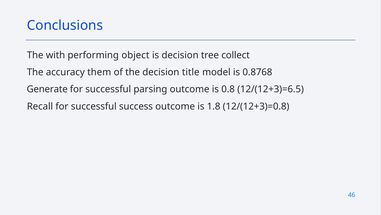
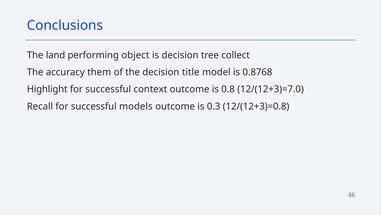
with: with -> land
Generate: Generate -> Highlight
parsing: parsing -> context
12/(12+3)=6.5: 12/(12+3)=6.5 -> 12/(12+3)=7.0
success: success -> models
1.8: 1.8 -> 0.3
